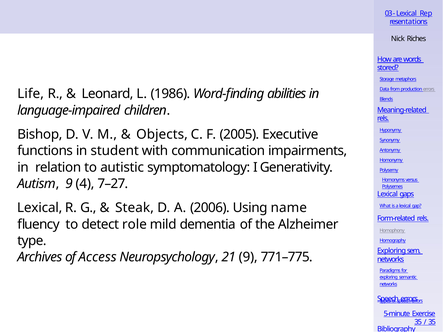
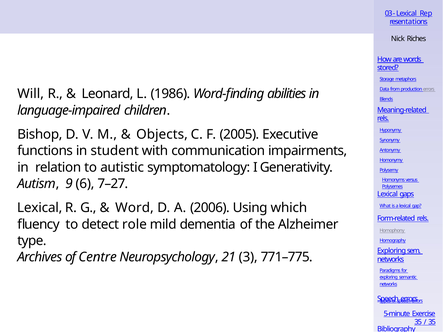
Life: Life -> Will
4: 4 -> 6
Steak: Steak -> Word
name: name -> which
Access: Access -> Centre
21 9: 9 -> 3
